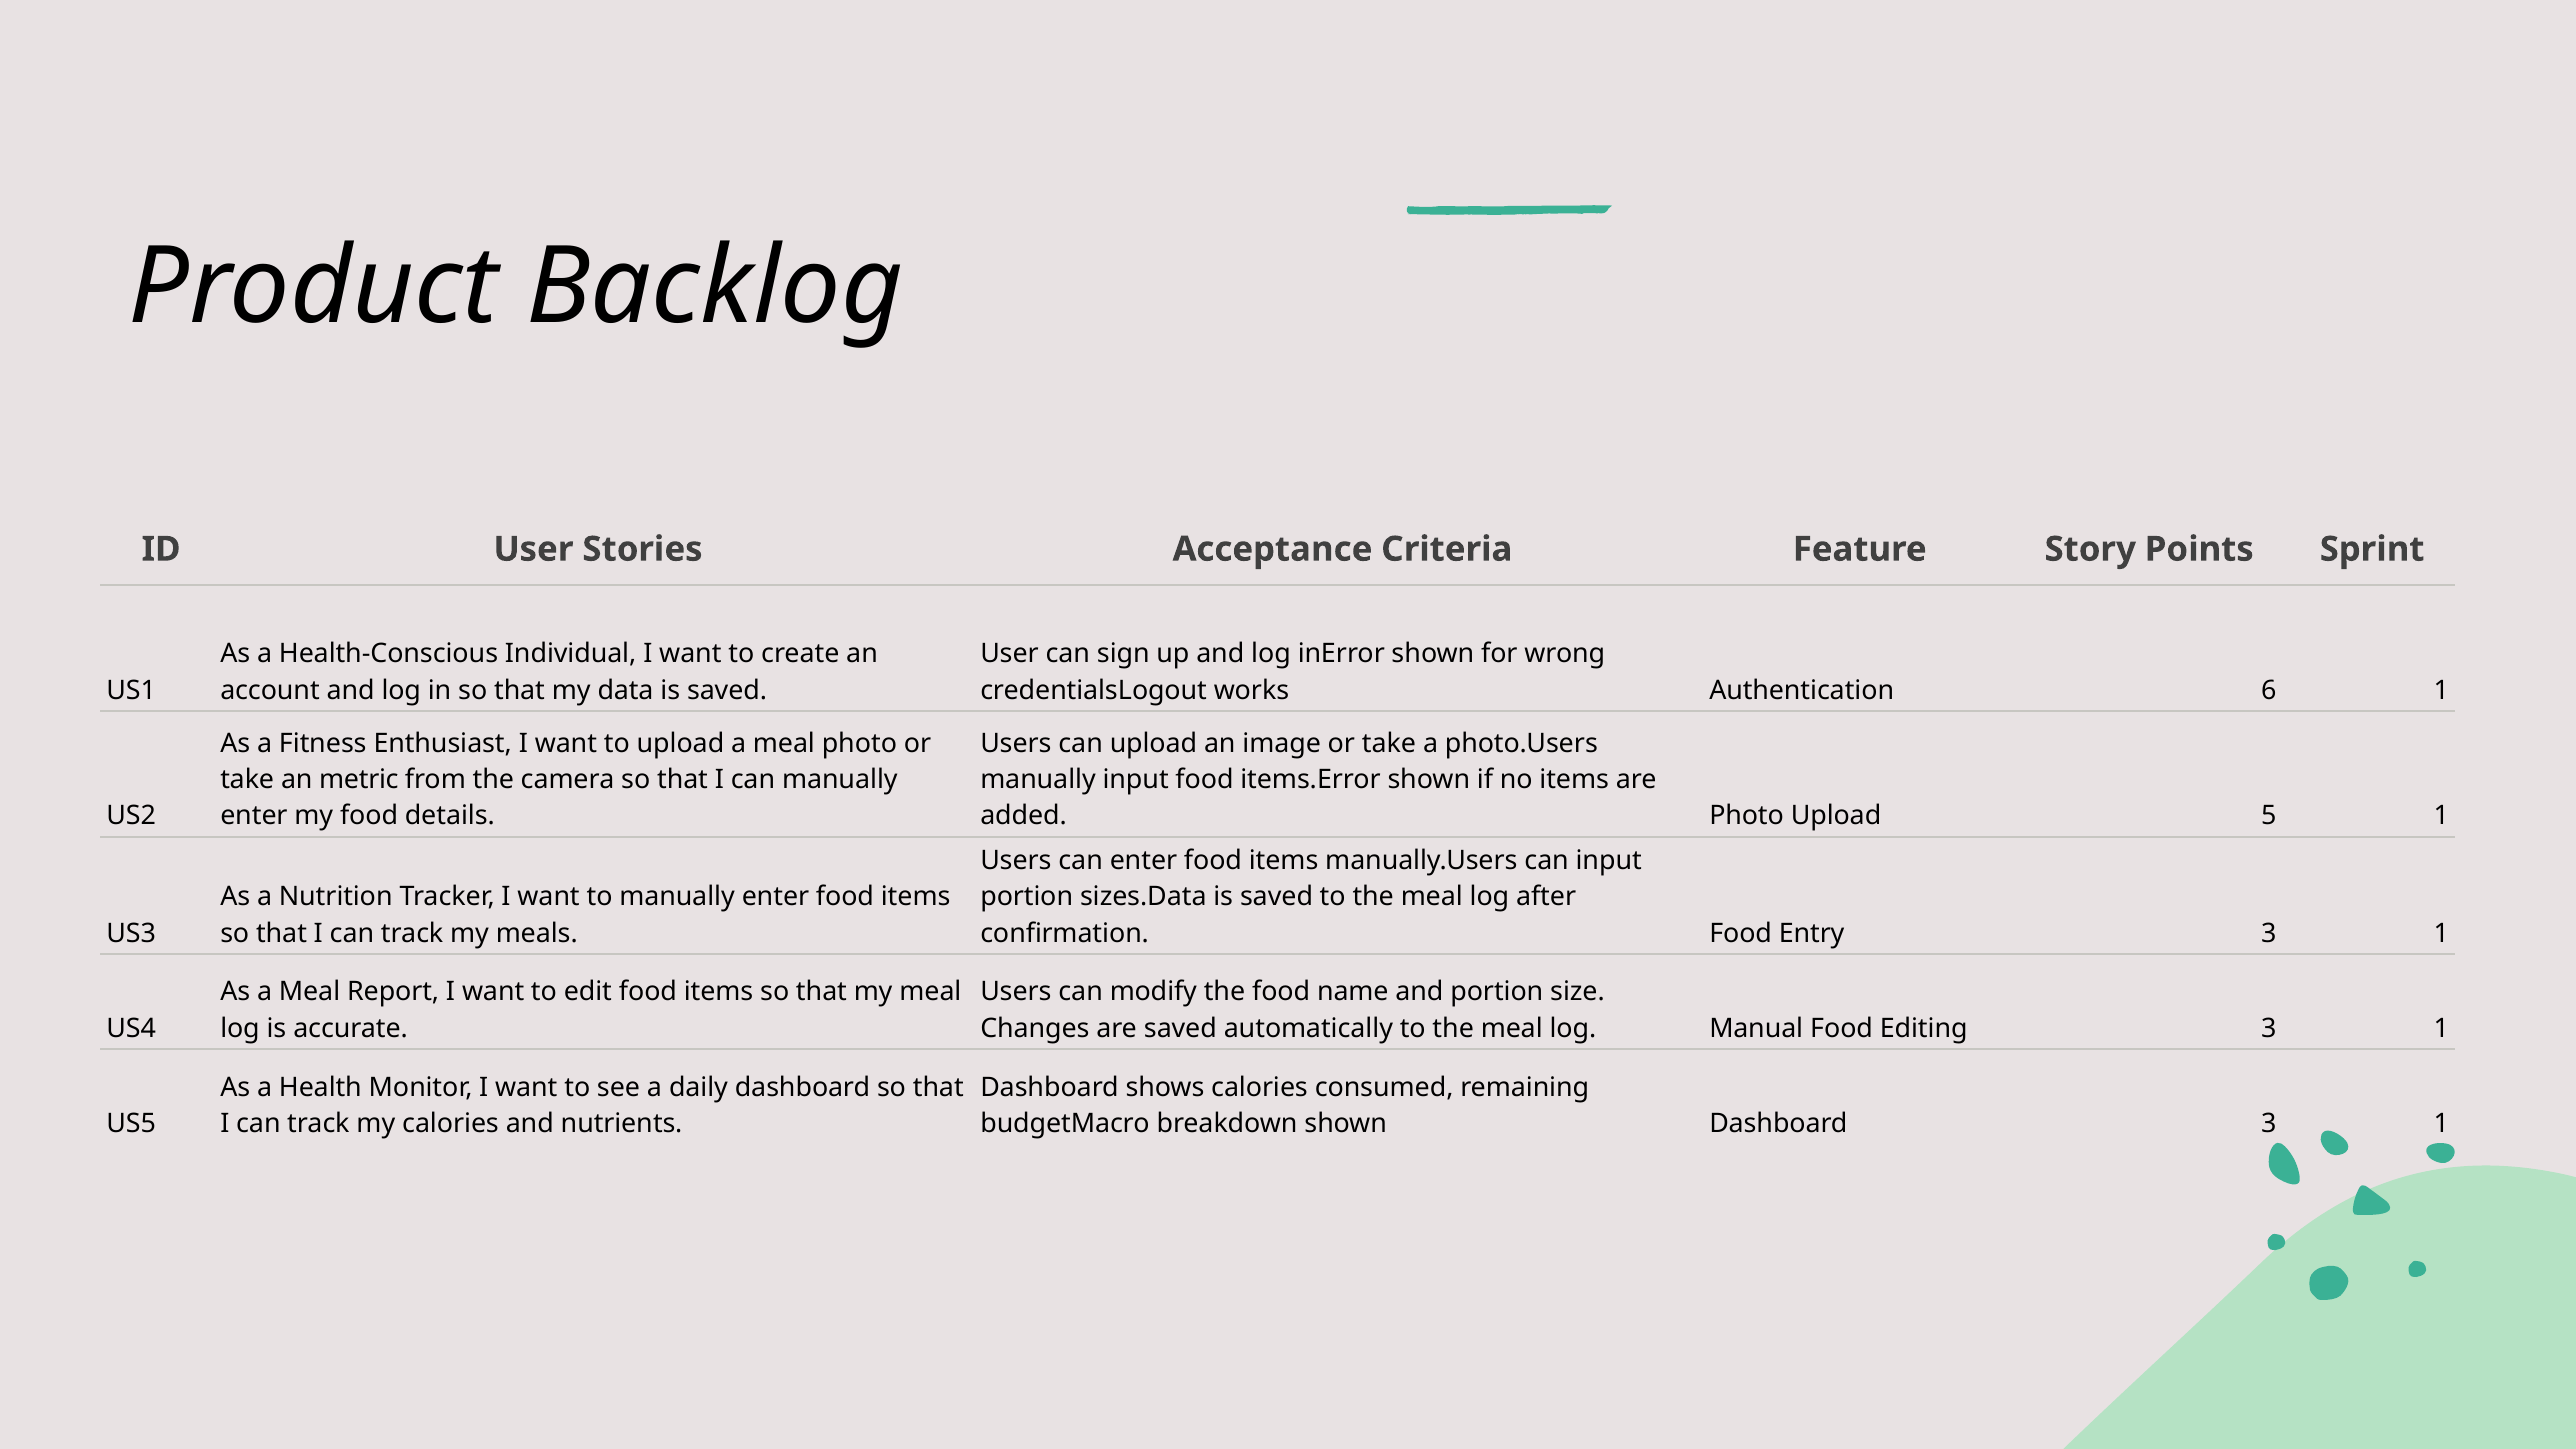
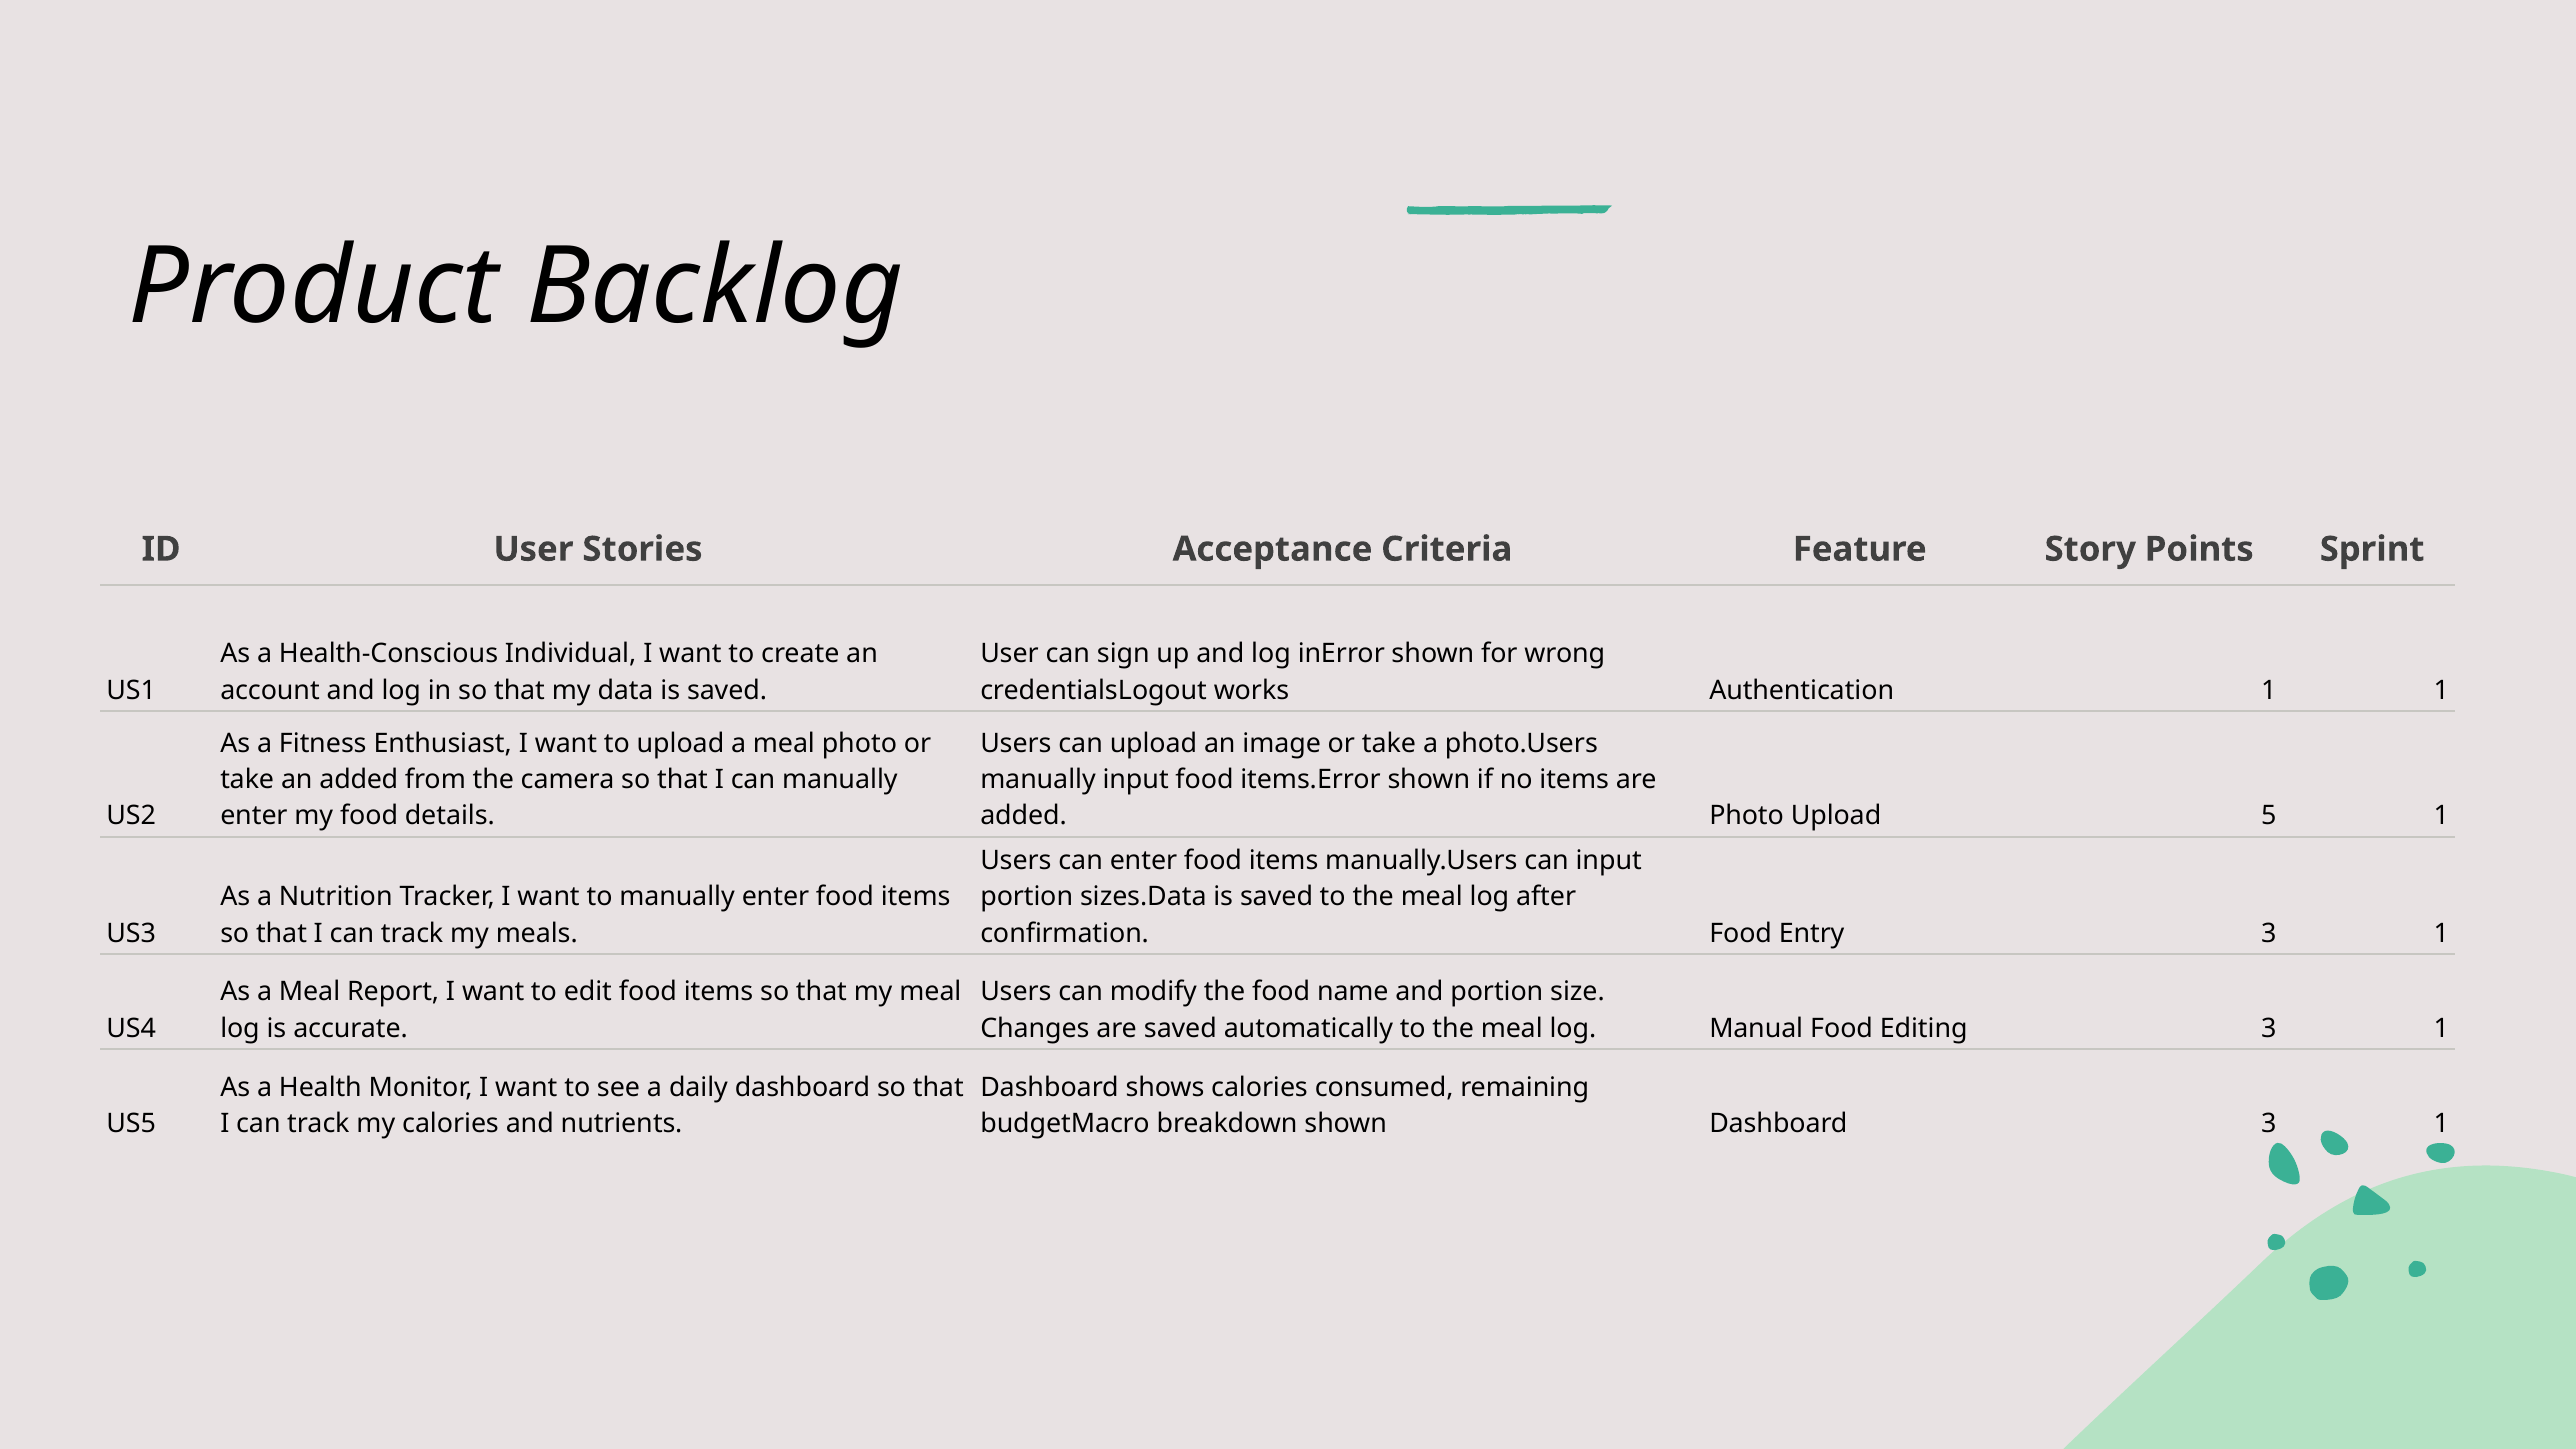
Authentication 6: 6 -> 1
an metric: metric -> added
